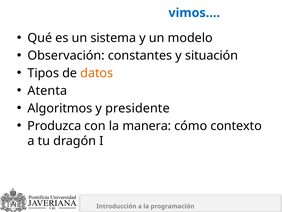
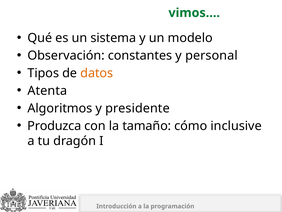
vimos… colour: blue -> green
situación: situación -> personal
manera: manera -> tamaño
contexto: contexto -> inclusive
